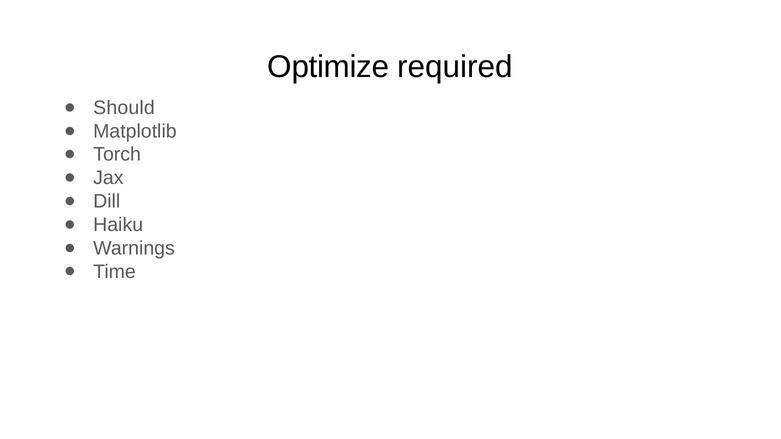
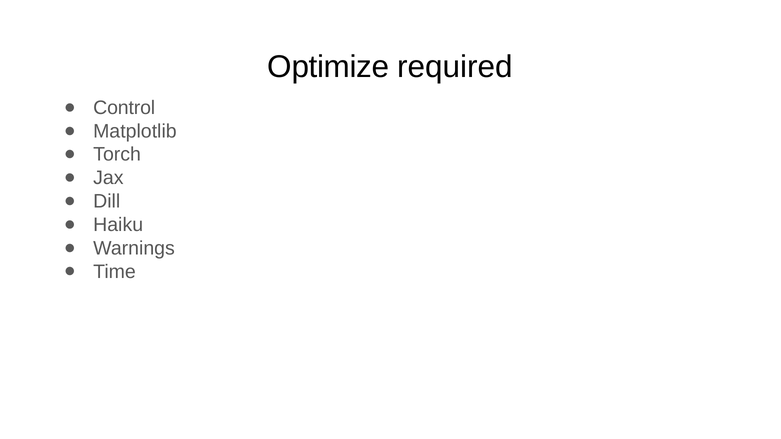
Should: Should -> Control
